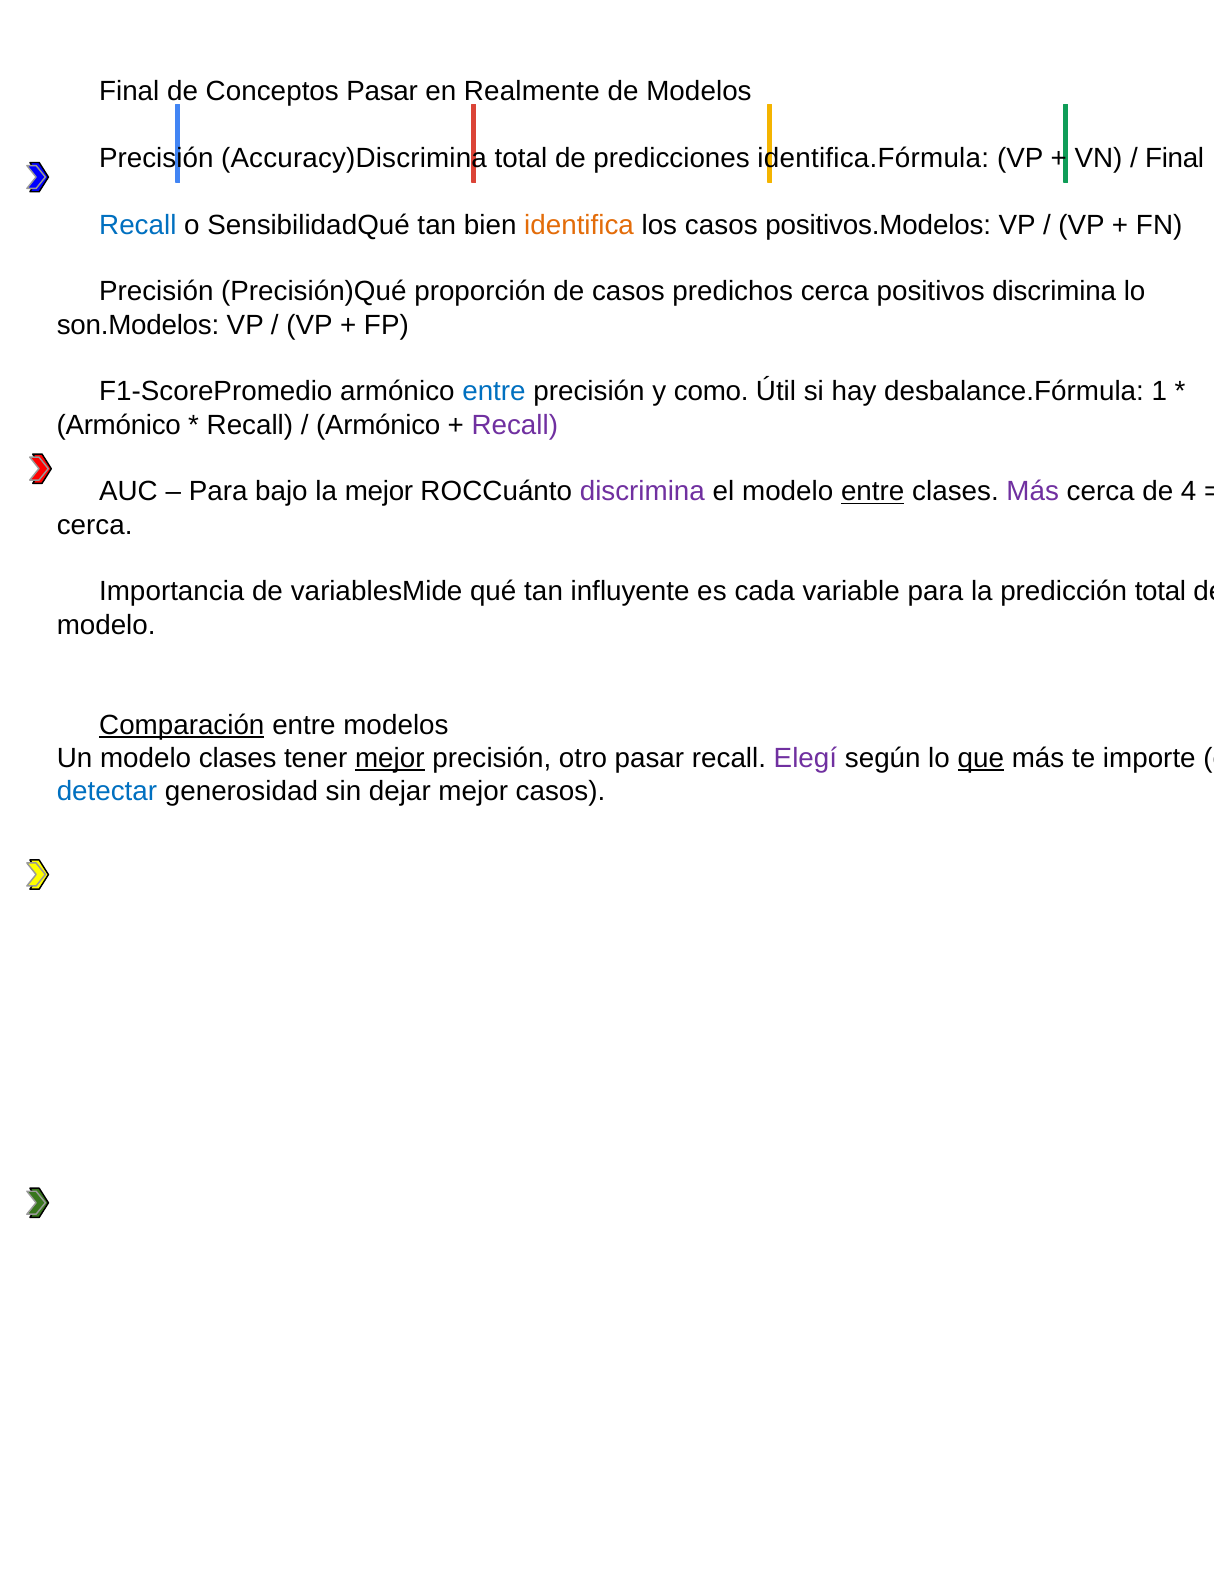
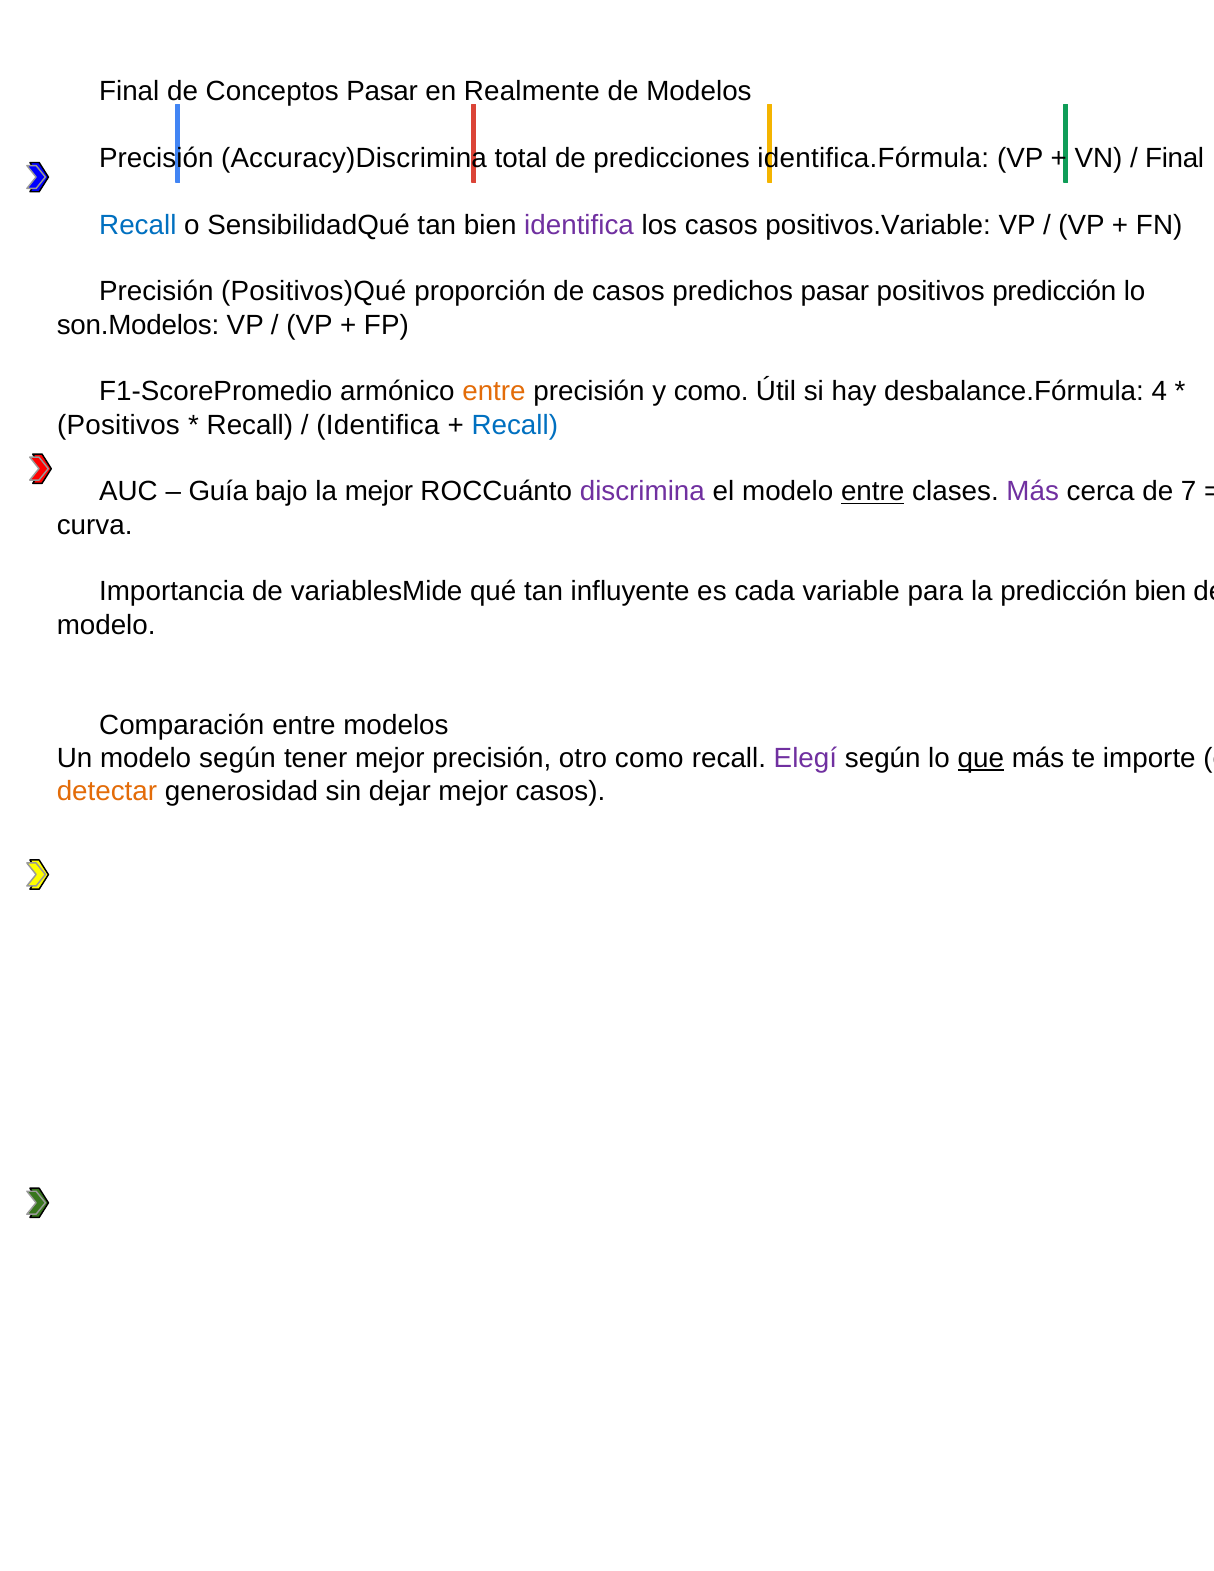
identifica at (579, 225) colour: orange -> purple
positivos.Modelos: positivos.Modelos -> positivos.Variable
Precisión)Qué: Precisión)Qué -> Positivos)Qué
predichos cerca: cerca -> pasar
positivos discrimina: discrimina -> predicción
entre at (494, 392) colour: blue -> orange
1: 1 -> 4
Armónico at (119, 425): Armónico -> Positivos
Armónico at (378, 425): Armónico -> Identifica
Recall at (515, 425) colour: purple -> blue
Para at (218, 492): Para -> Guía
4: 4 -> 7
cerca at (95, 525): cerca -> curva
predicción total: total -> bien
Comparación underline: present -> none
modelo clases: clases -> según
mejor at (390, 758) underline: present -> none
otro pasar: pasar -> como
detectar colour: blue -> orange
